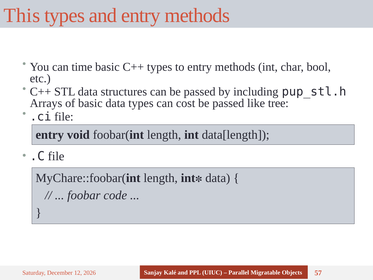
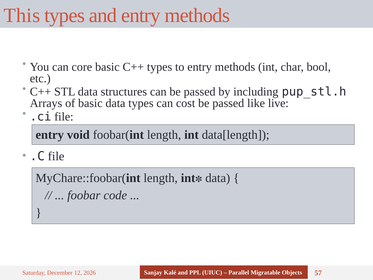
time: time -> core
tree: tree -> live
